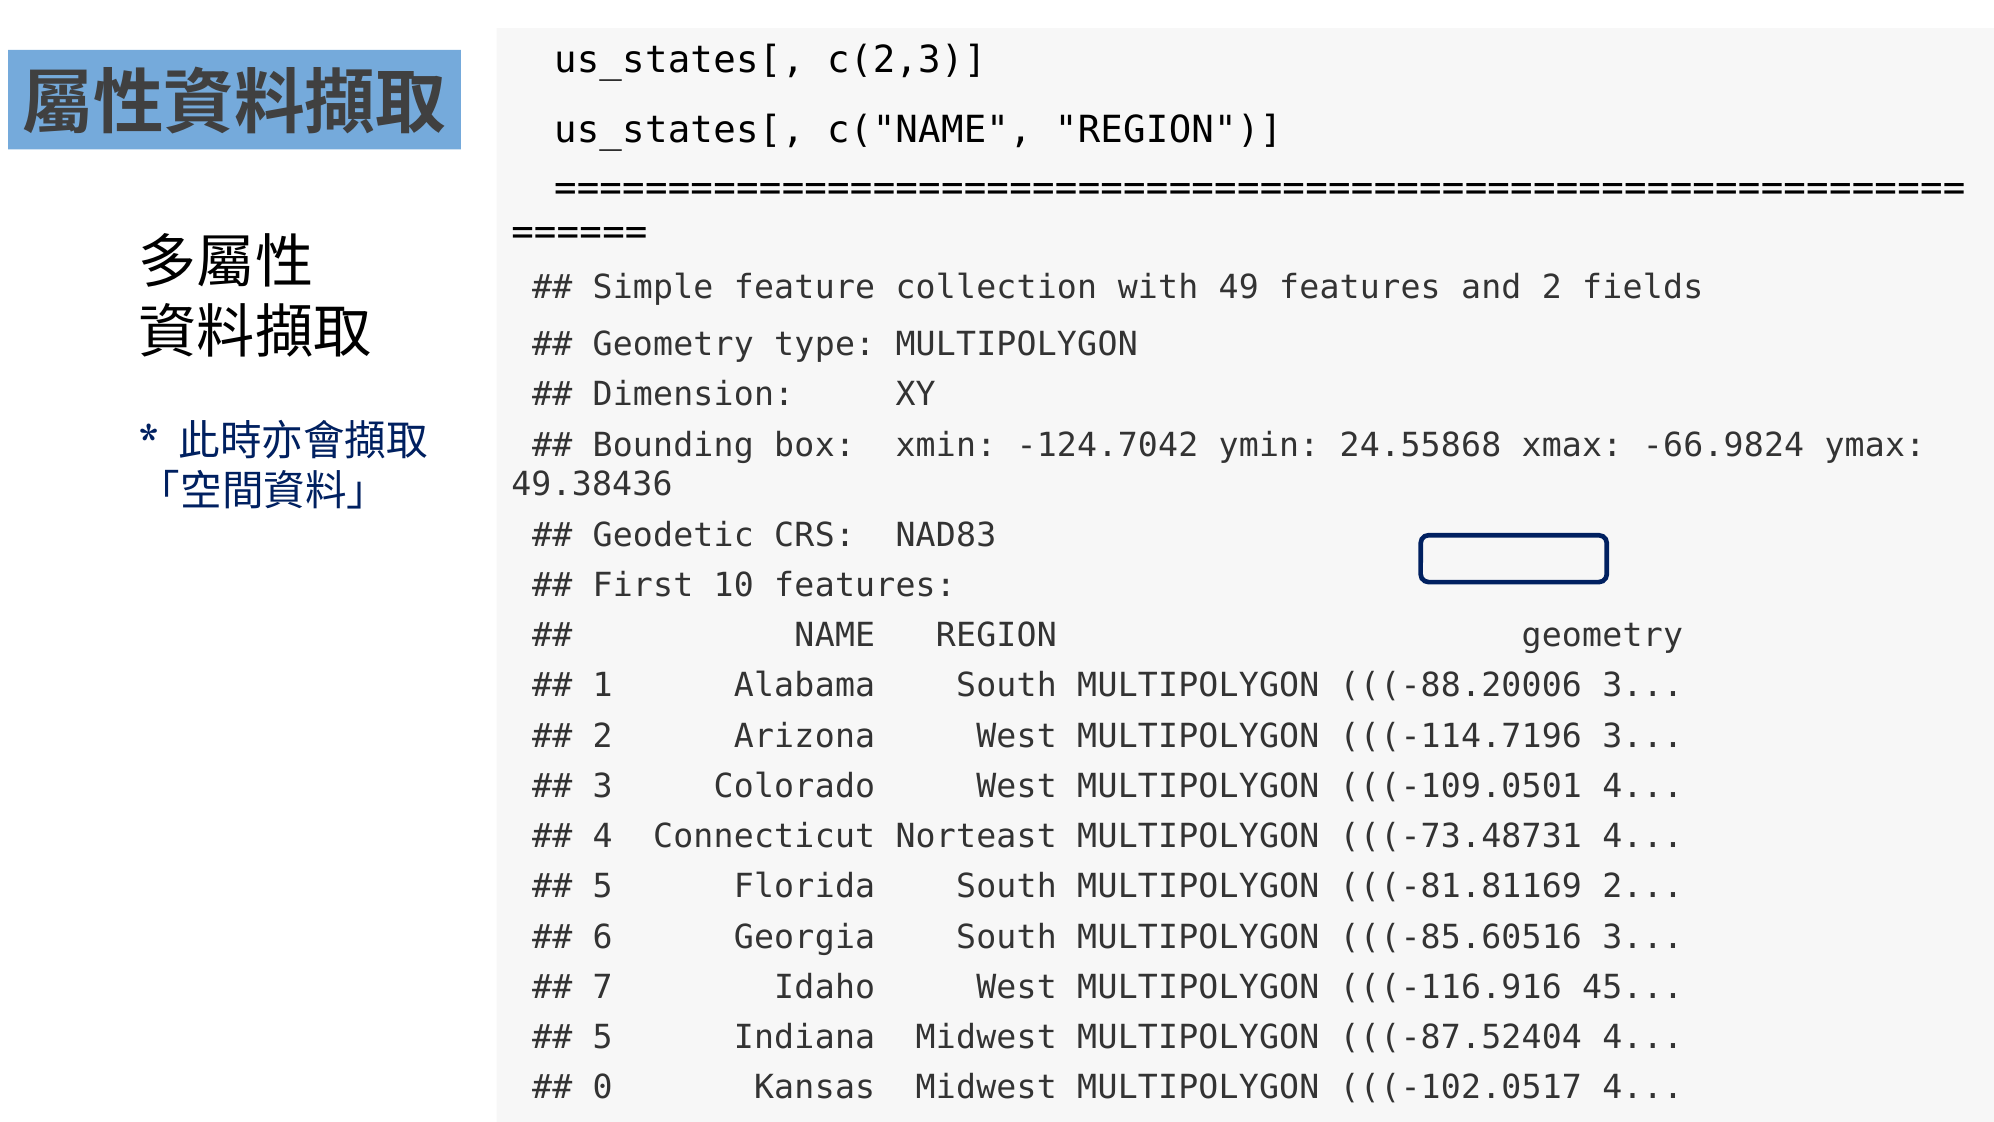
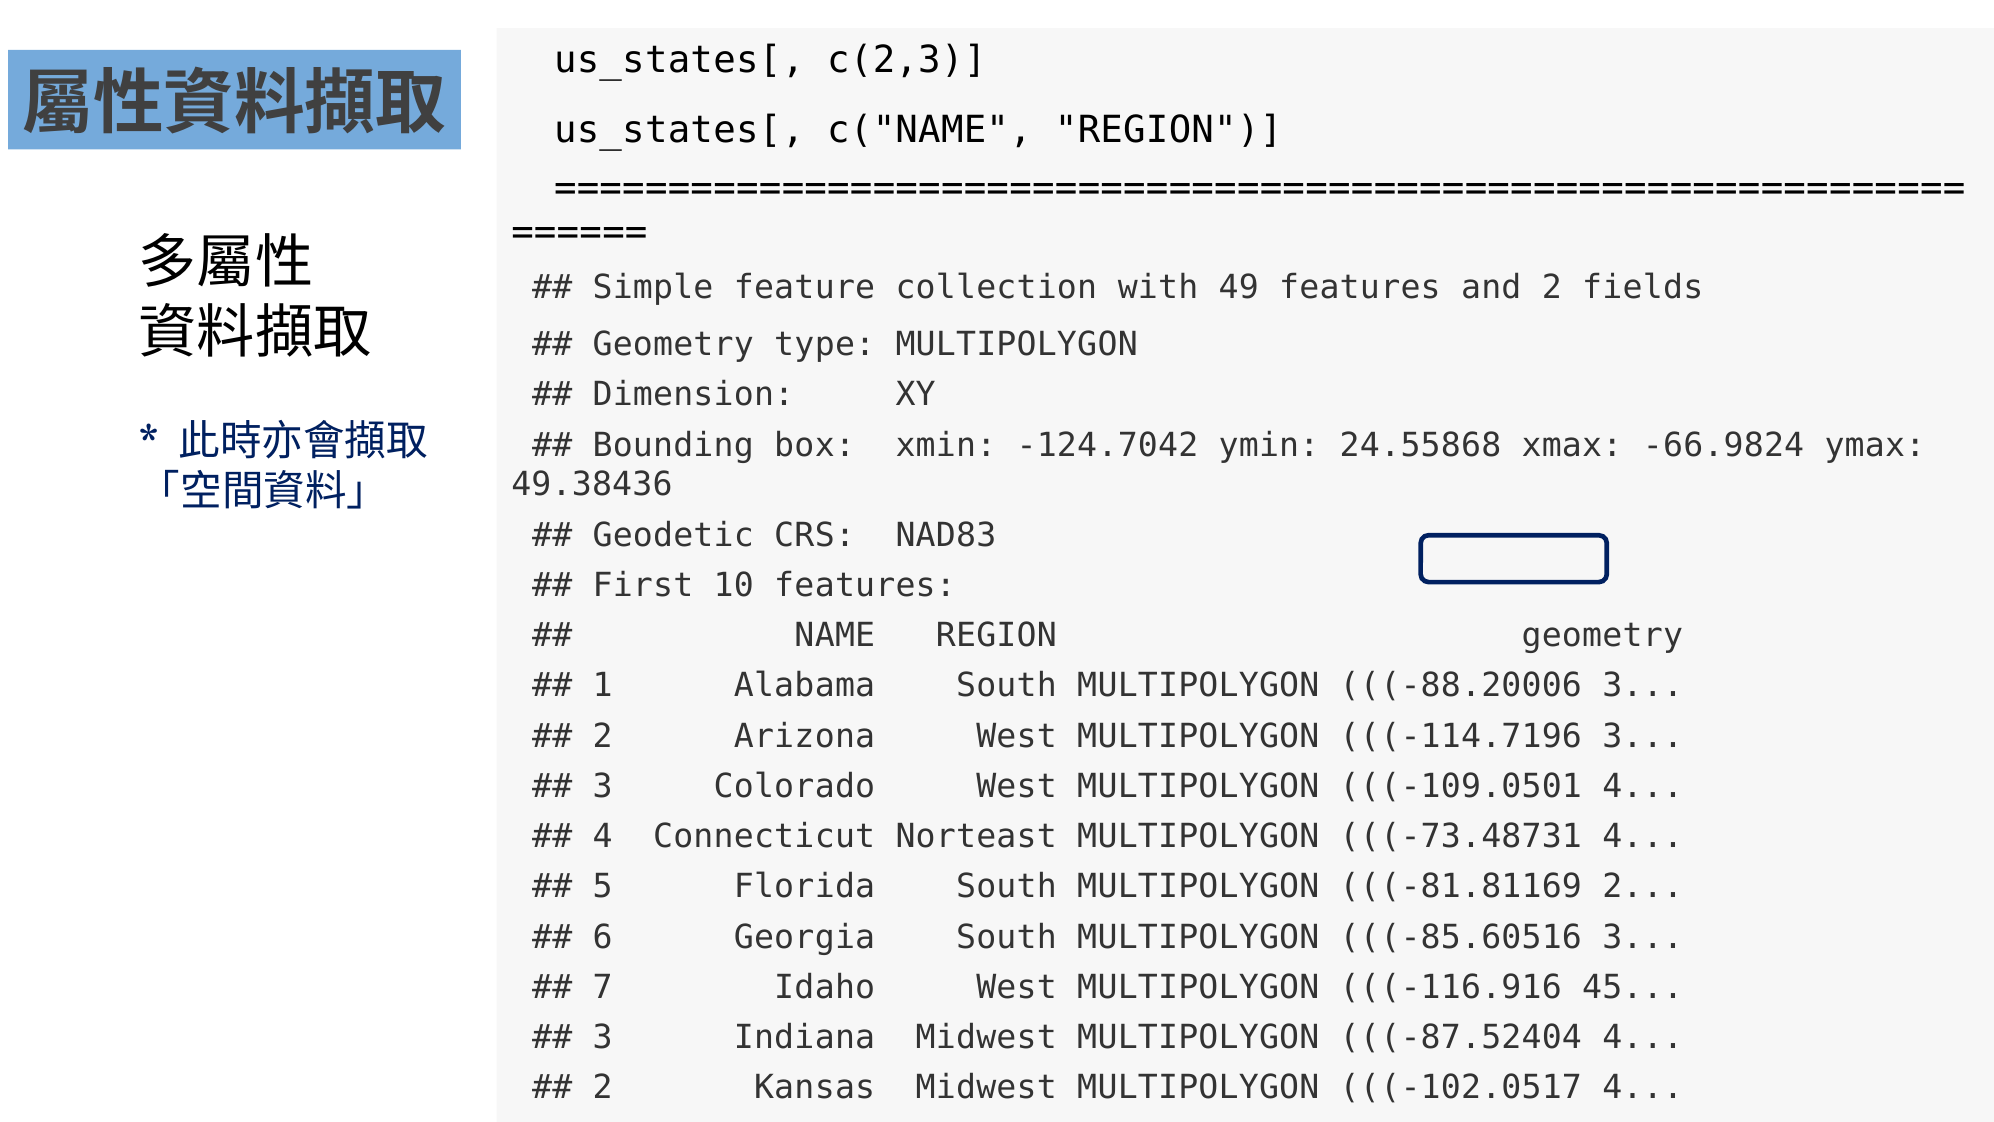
5 at (603, 1037): 5 -> 3
0 at (603, 1088): 0 -> 2
